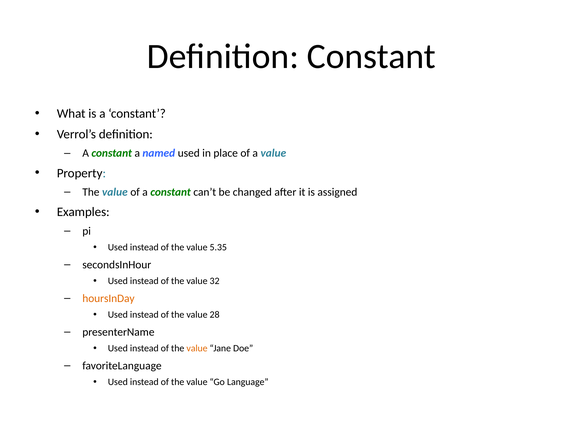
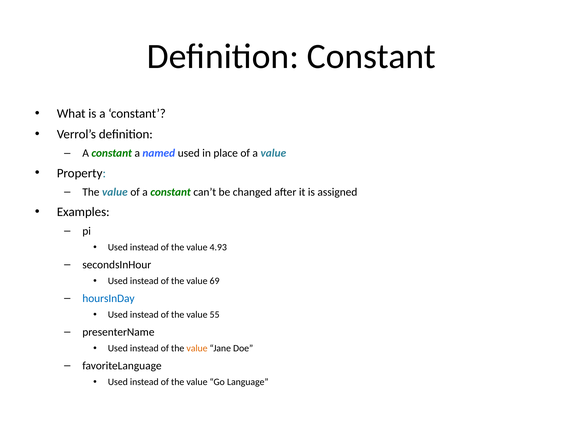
5.35: 5.35 -> 4.93
32: 32 -> 69
hoursInDay colour: orange -> blue
28: 28 -> 55
